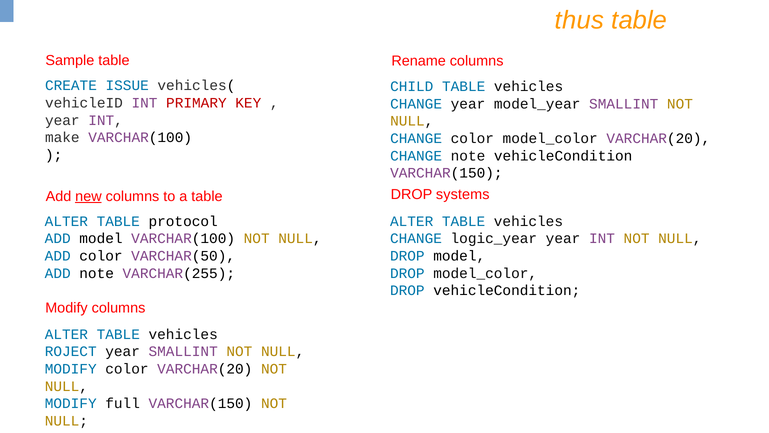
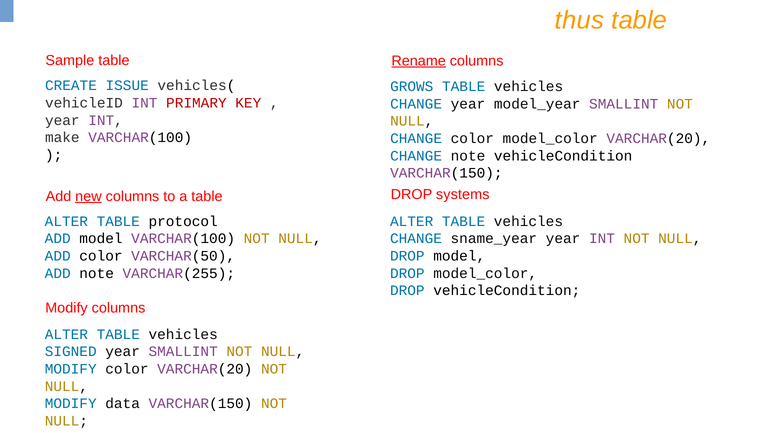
Rename underline: none -> present
CHILD: CHILD -> GROWS
logic_year: logic_year -> sname_year
ROJECT: ROJECT -> SIGNED
full: full -> data
